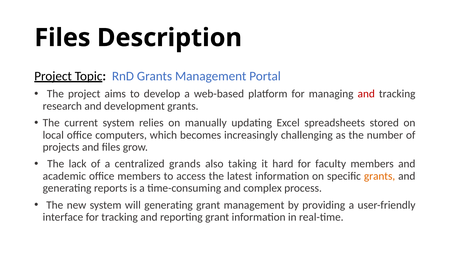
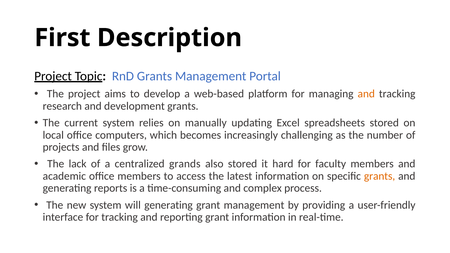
Files at (62, 38): Files -> First
and at (366, 94) colour: red -> orange
also taking: taking -> stored
